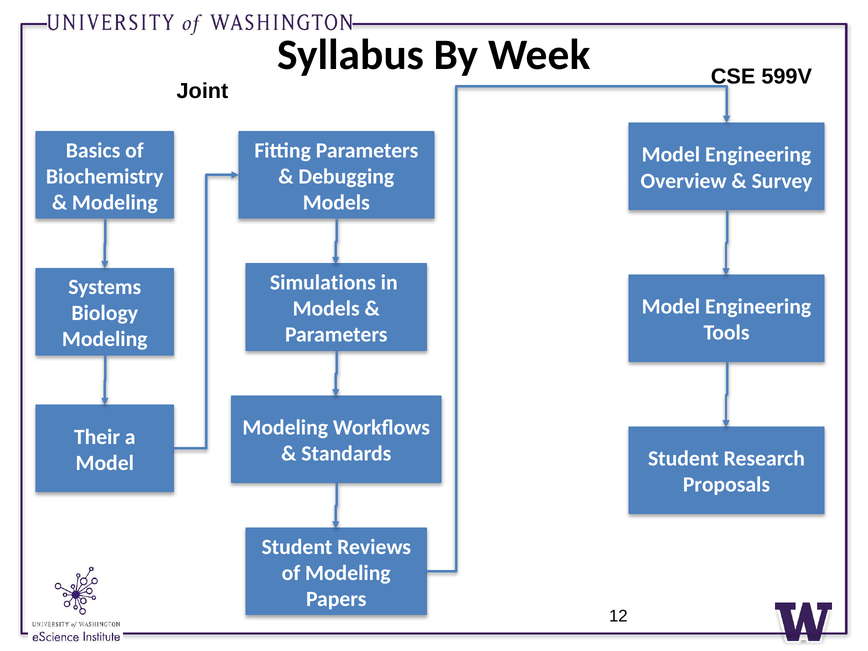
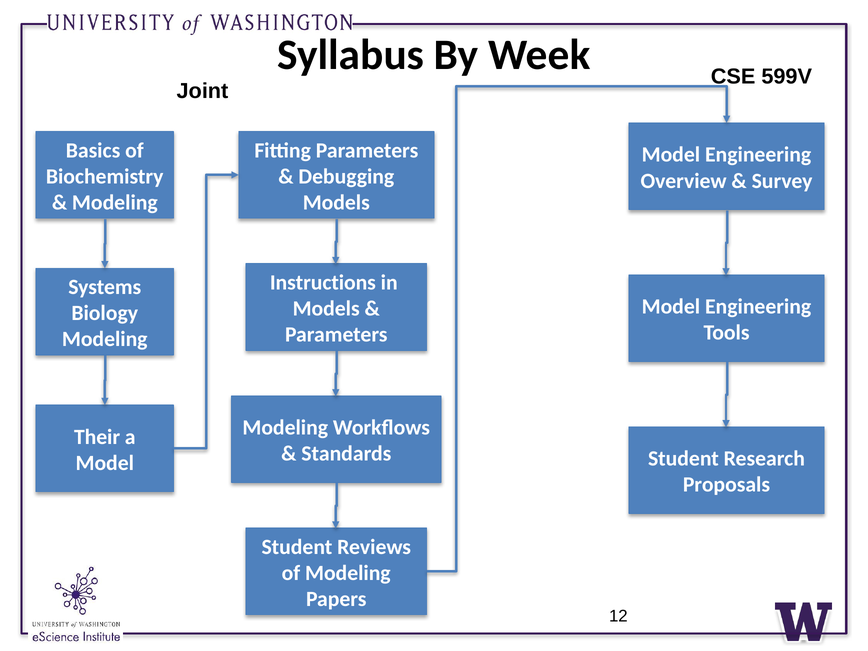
Simulations: Simulations -> Instructions
